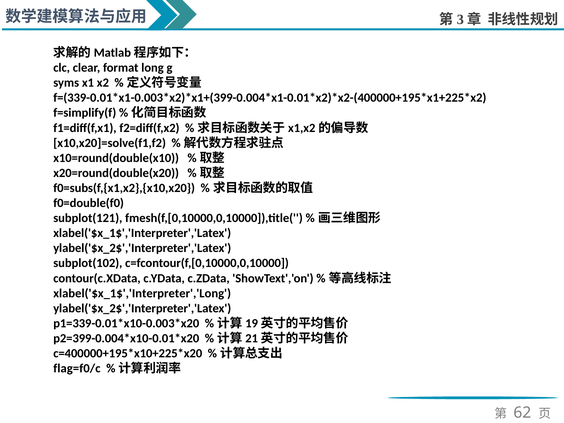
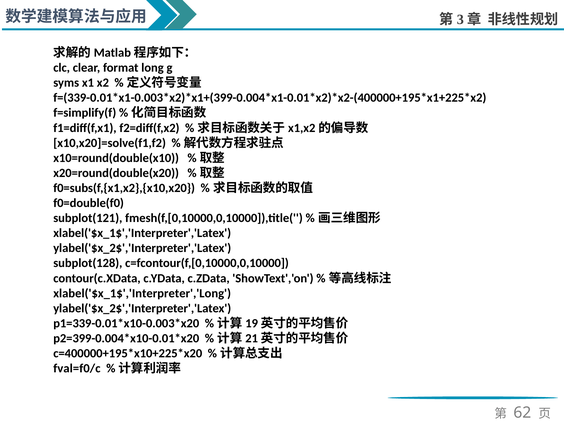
subplot(102: subplot(102 -> subplot(128
flag=f0/c: flag=f0/c -> fval=f0/c
